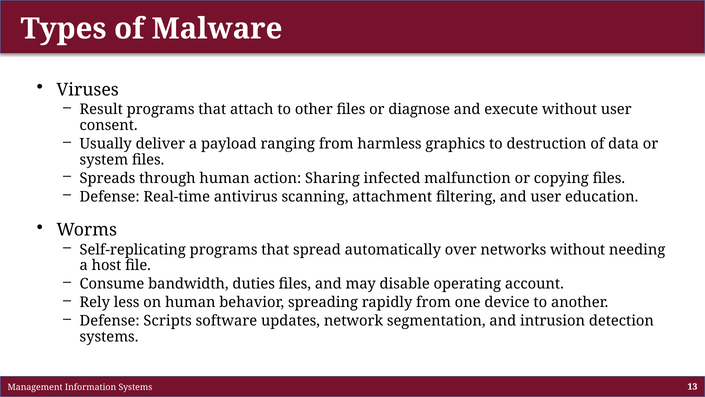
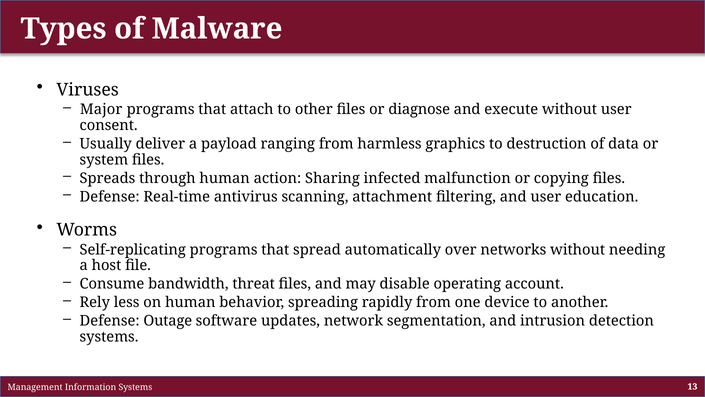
Result: Result -> Major
duties: duties -> threat
Scripts: Scripts -> Outage
